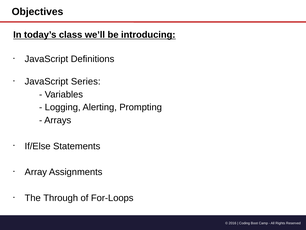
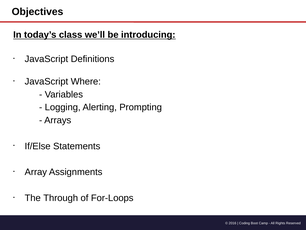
Series: Series -> Where
